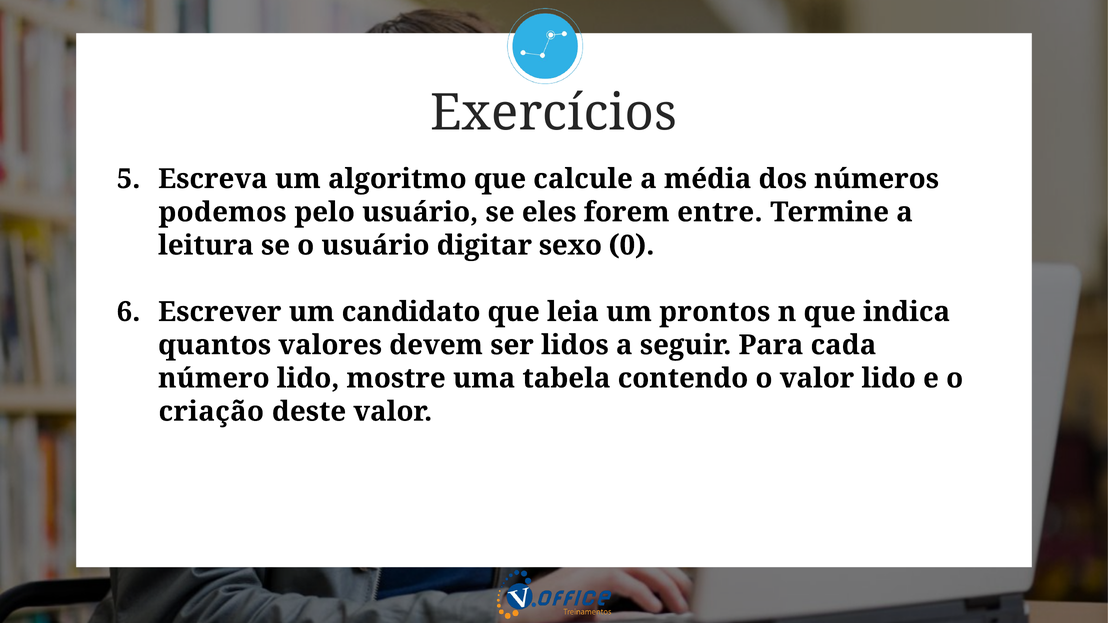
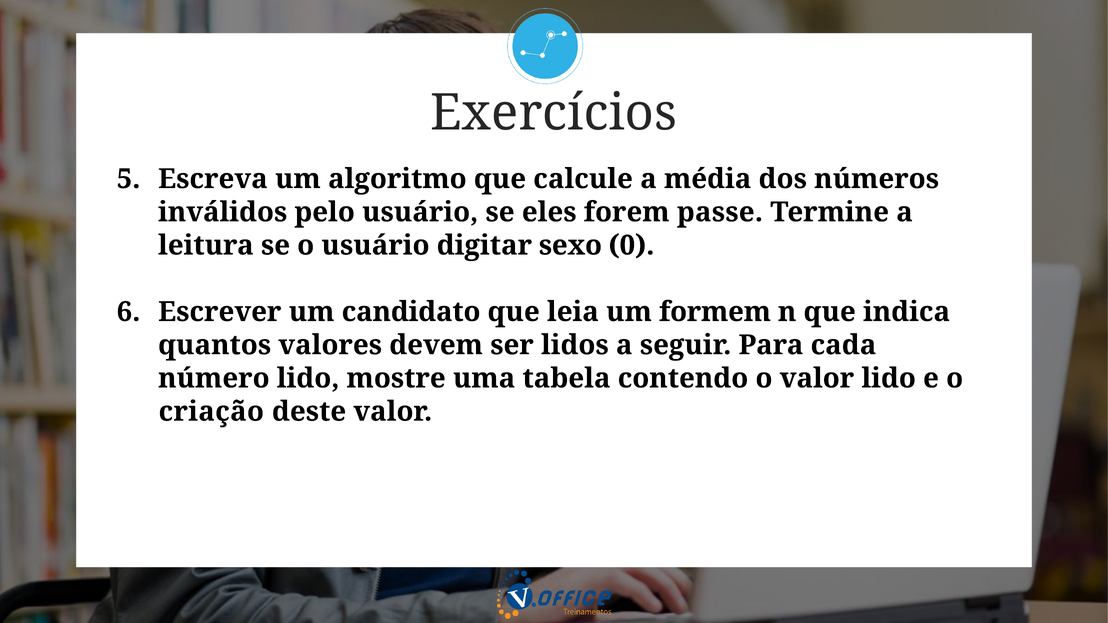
podemos: podemos -> inválidos
entre: entre -> passe
prontos: prontos -> formem
